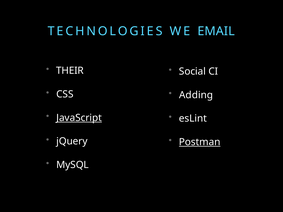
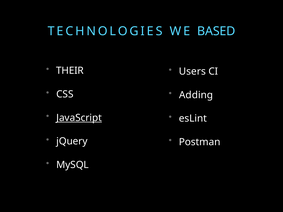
EMAIL: EMAIL -> BASED
Social: Social -> Users
Postman underline: present -> none
